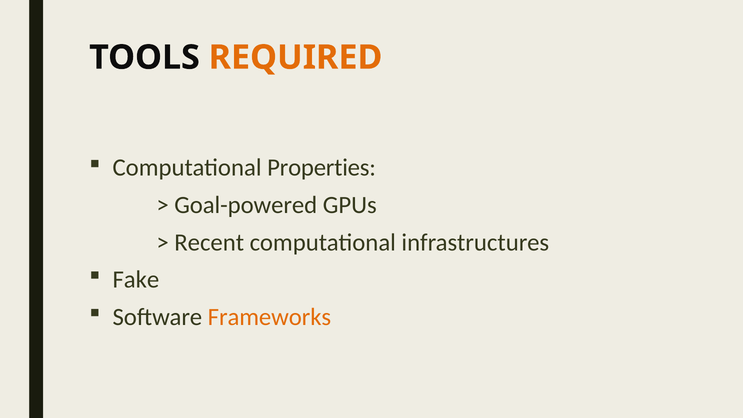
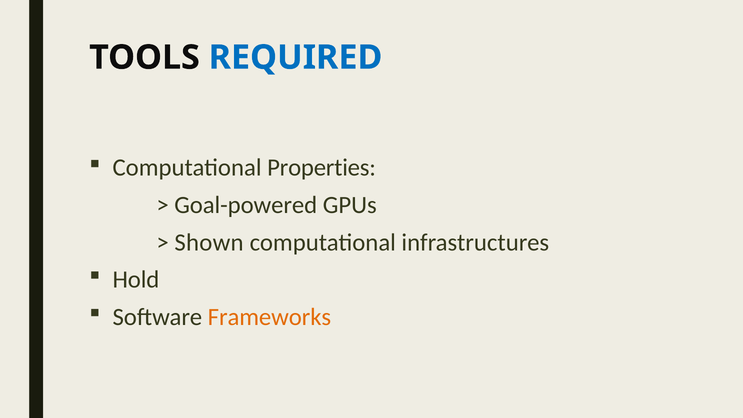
REQUIRED colour: orange -> blue
Recent: Recent -> Shown
Fake: Fake -> Hold
